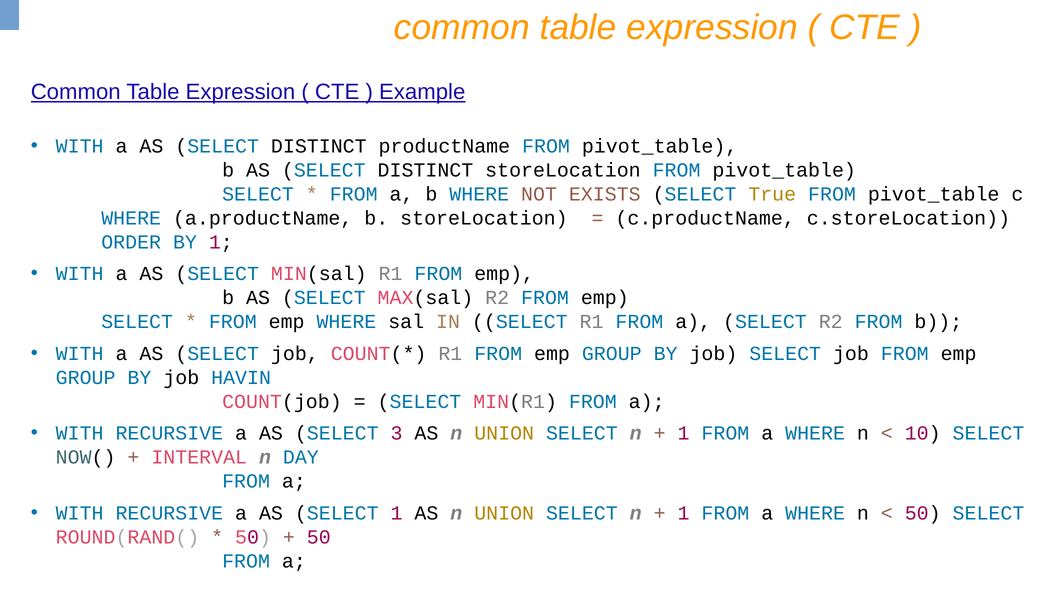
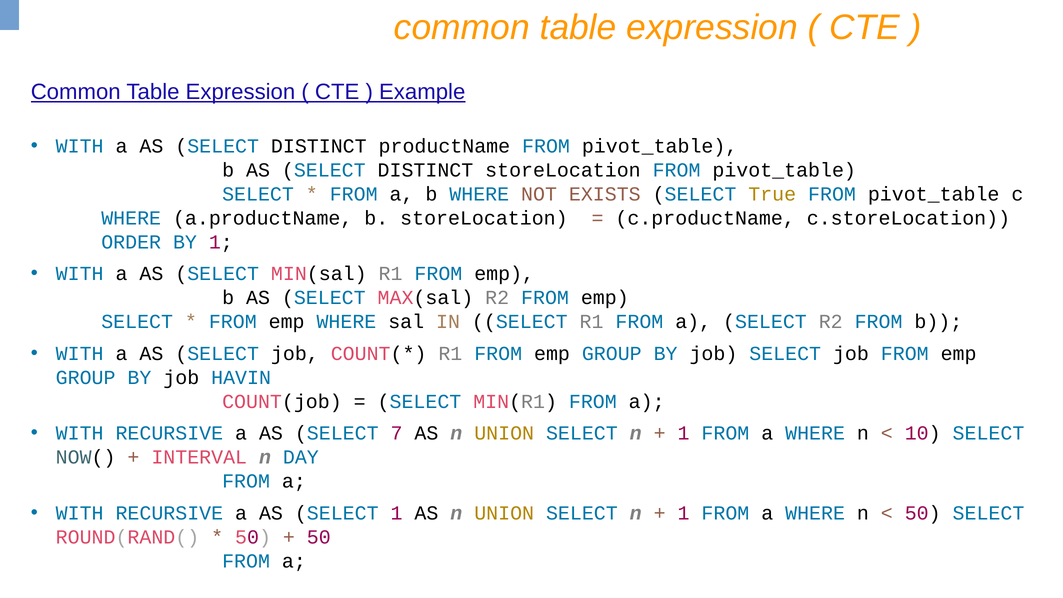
3: 3 -> 7
